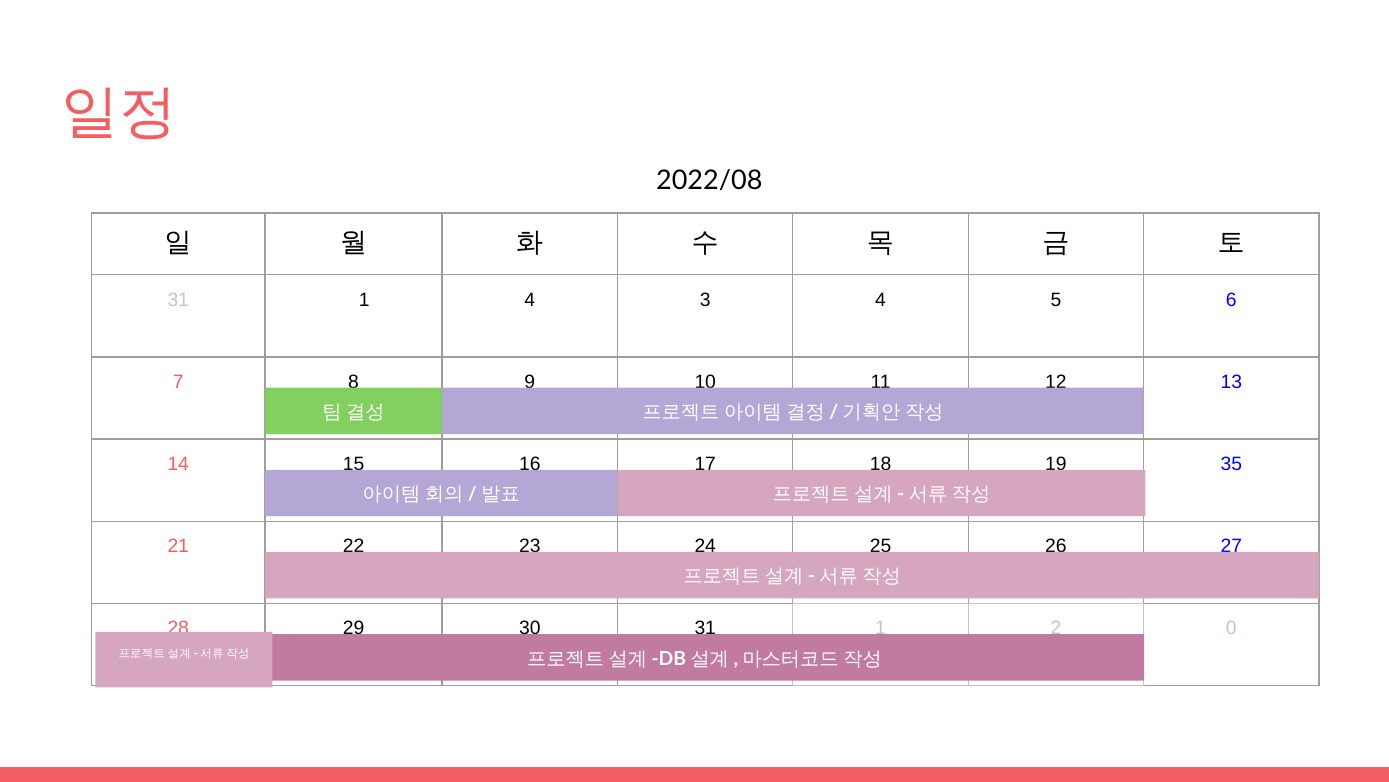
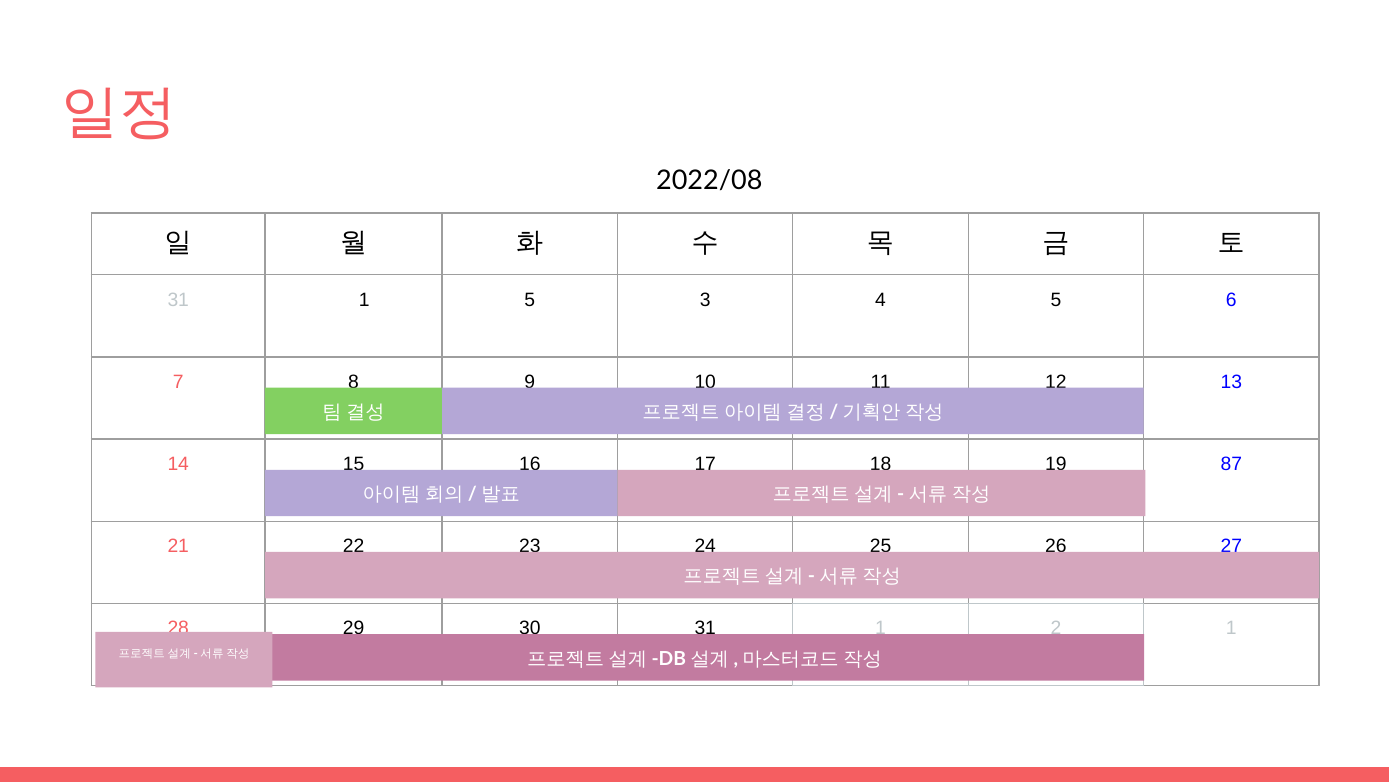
1 4: 4 -> 5
35: 35 -> 87
0 at (1231, 628): 0 -> 1
